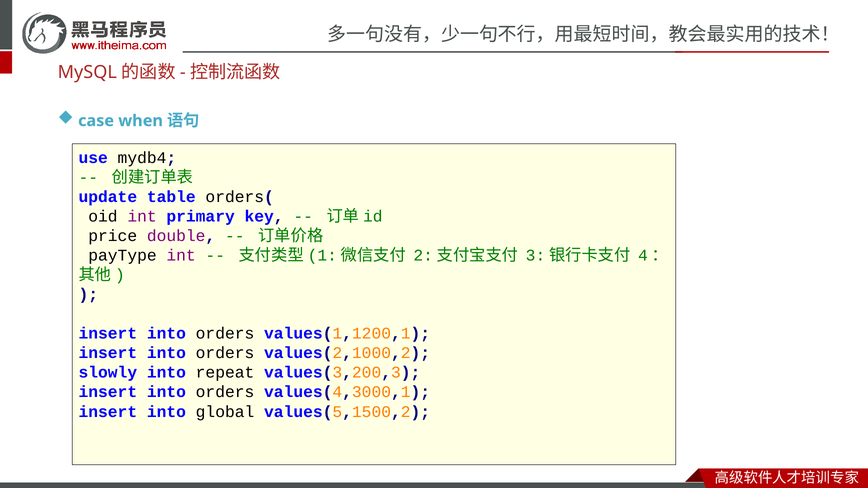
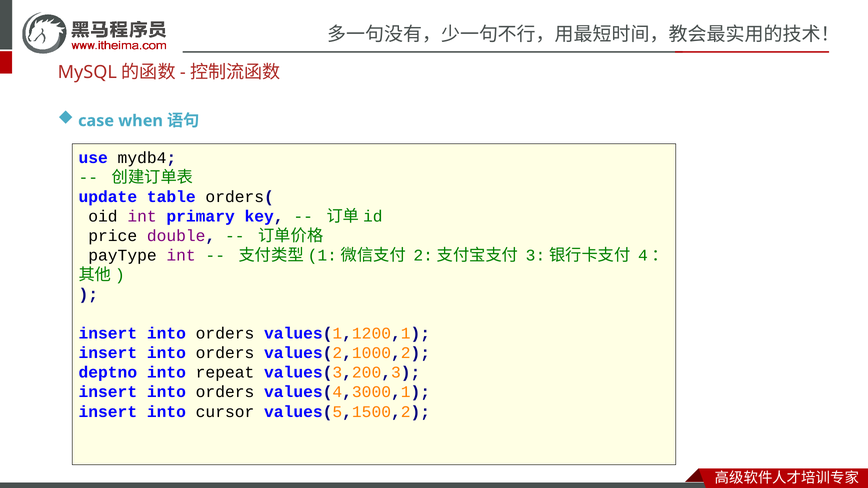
slowly: slowly -> deptno
global: global -> cursor
